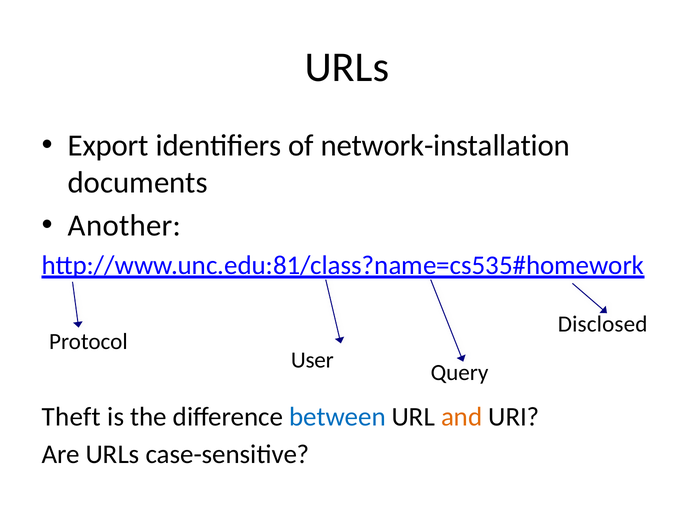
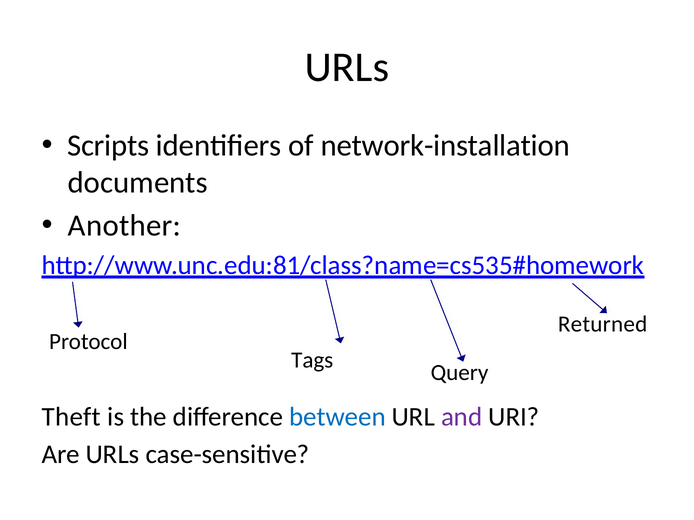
Export: Export -> Scripts
Disclosed: Disclosed -> Returned
User: User -> Tags
and colour: orange -> purple
